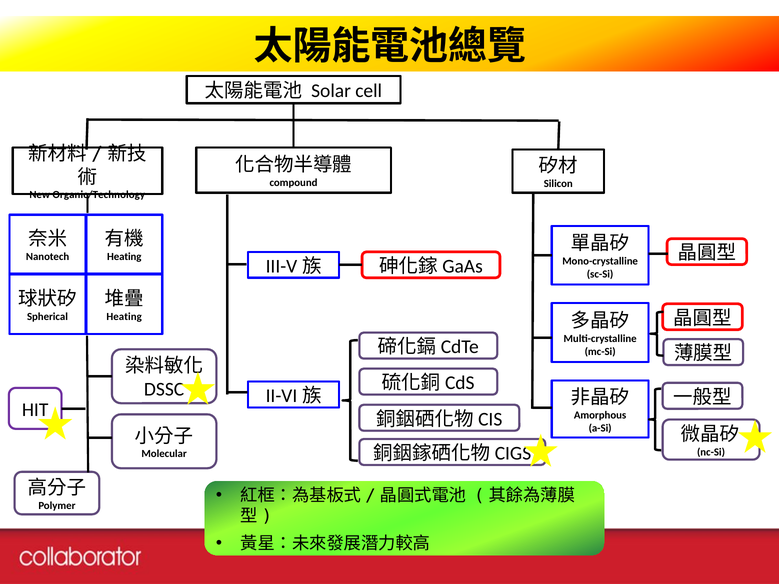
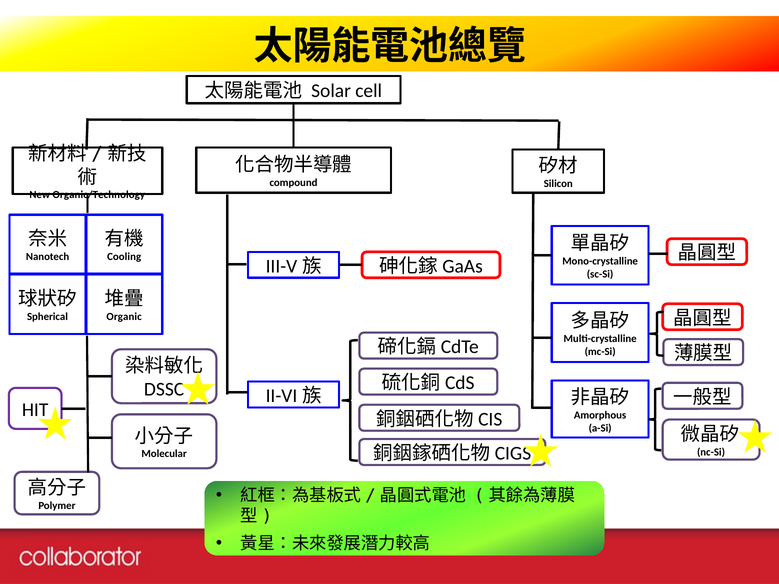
Heating at (124, 257): Heating -> Cooling
Heating at (124, 317): Heating -> Organic
